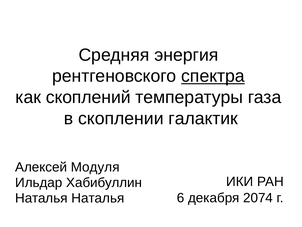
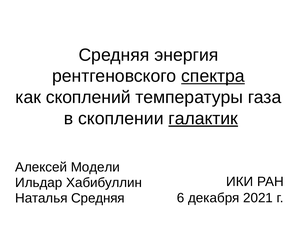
галактик underline: none -> present
Модуля: Модуля -> Модели
2074: 2074 -> 2021
Наталья Наталья: Наталья -> Средняя
